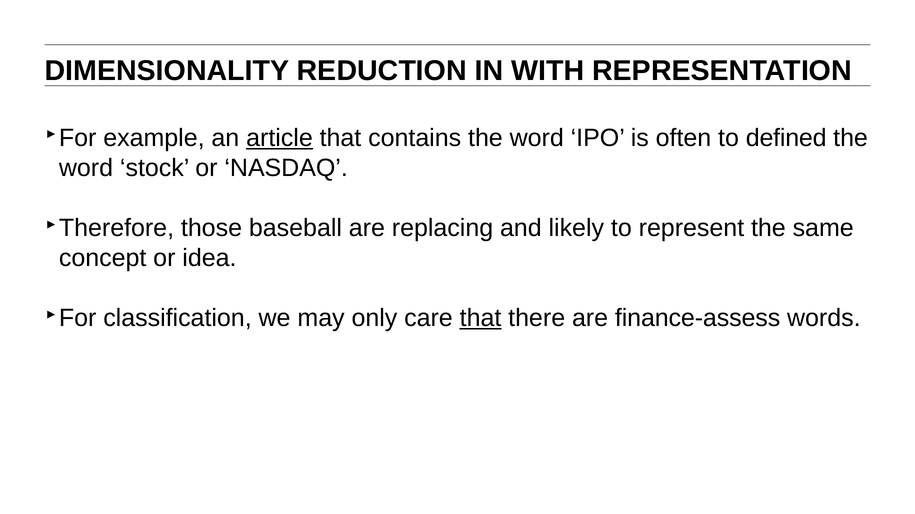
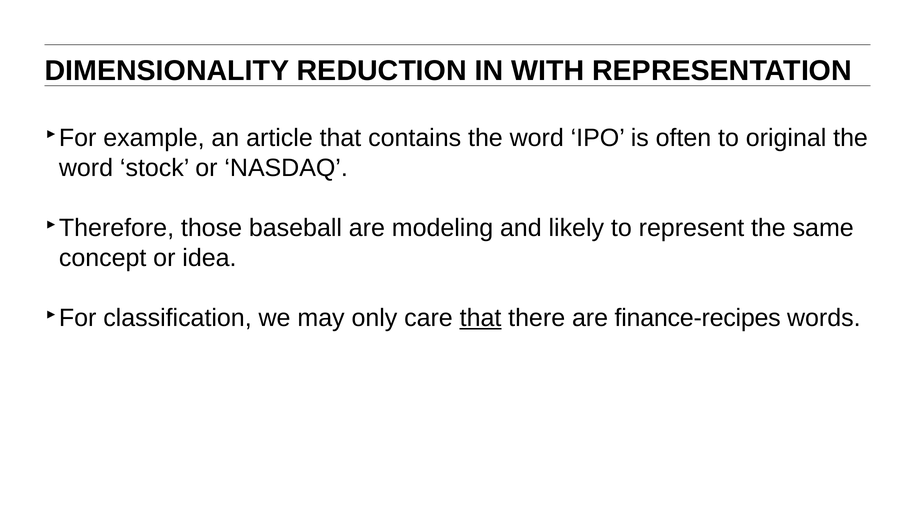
article underline: present -> none
defined: defined -> original
replacing: replacing -> modeling
finance-assess: finance-assess -> finance-recipes
